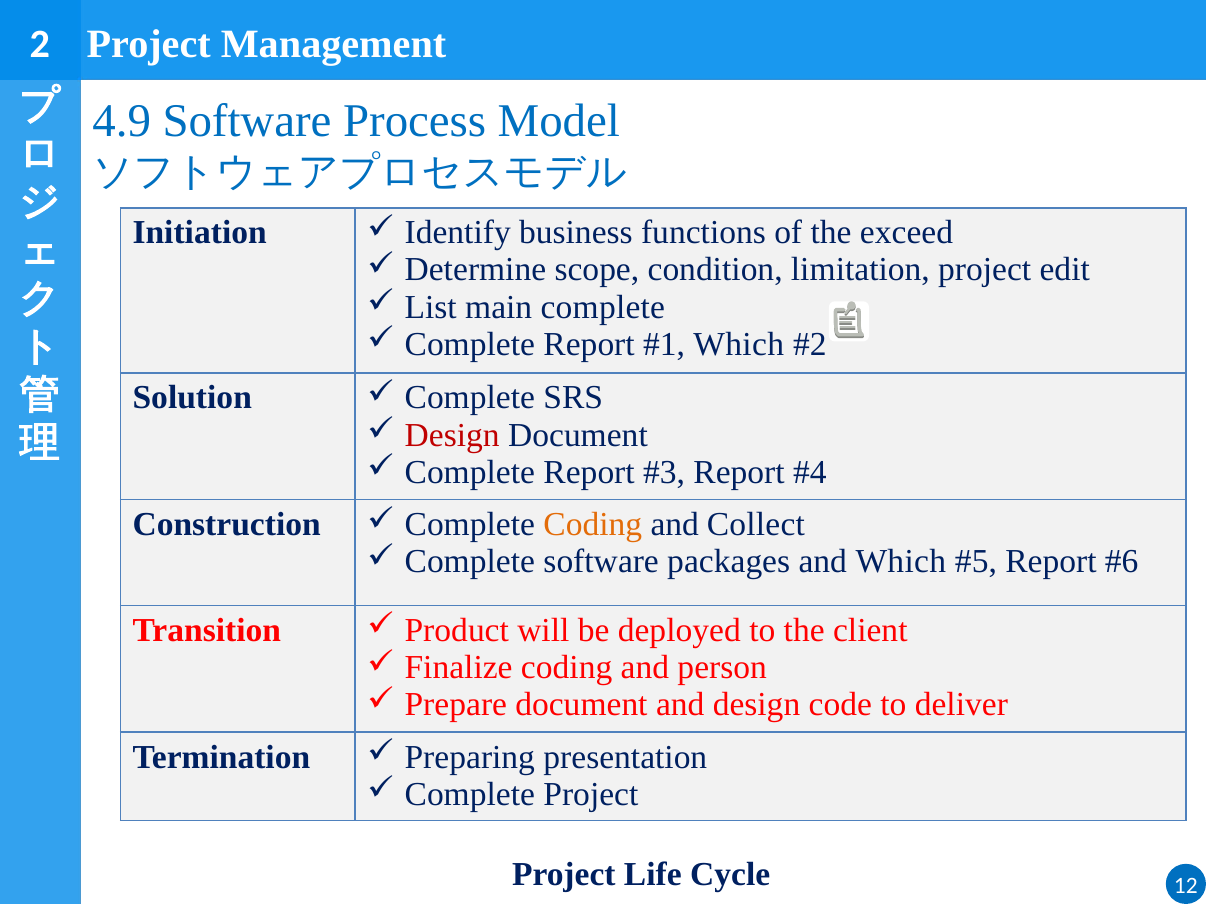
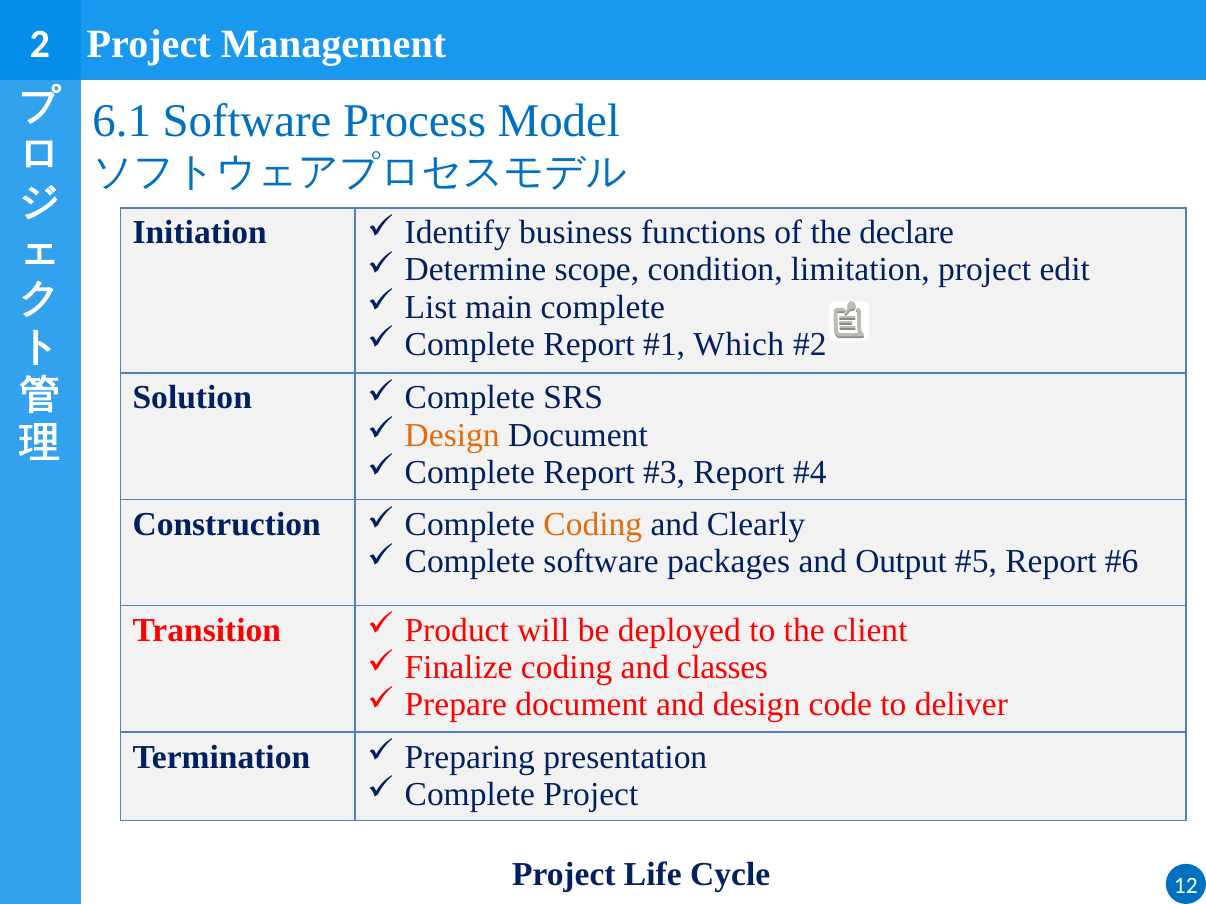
4.9: 4.9 -> 6.1
exceed: exceed -> declare
Design at (452, 435) colour: red -> orange
Collect: Collect -> Clearly
and Which: Which -> Output
person: person -> classes
